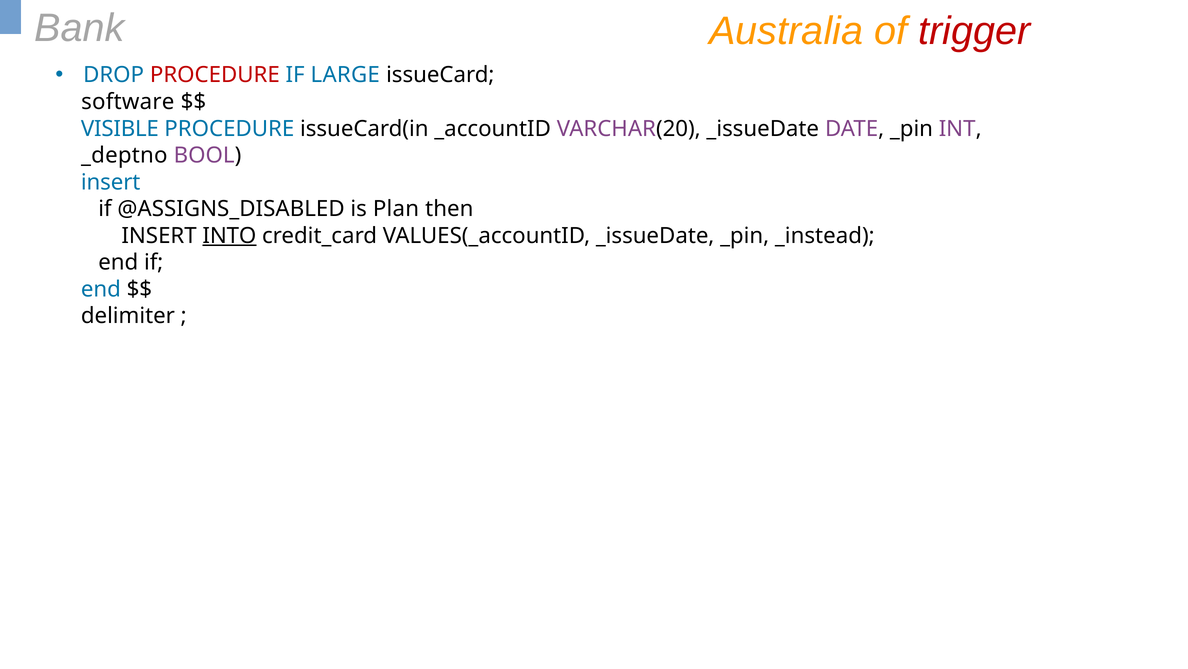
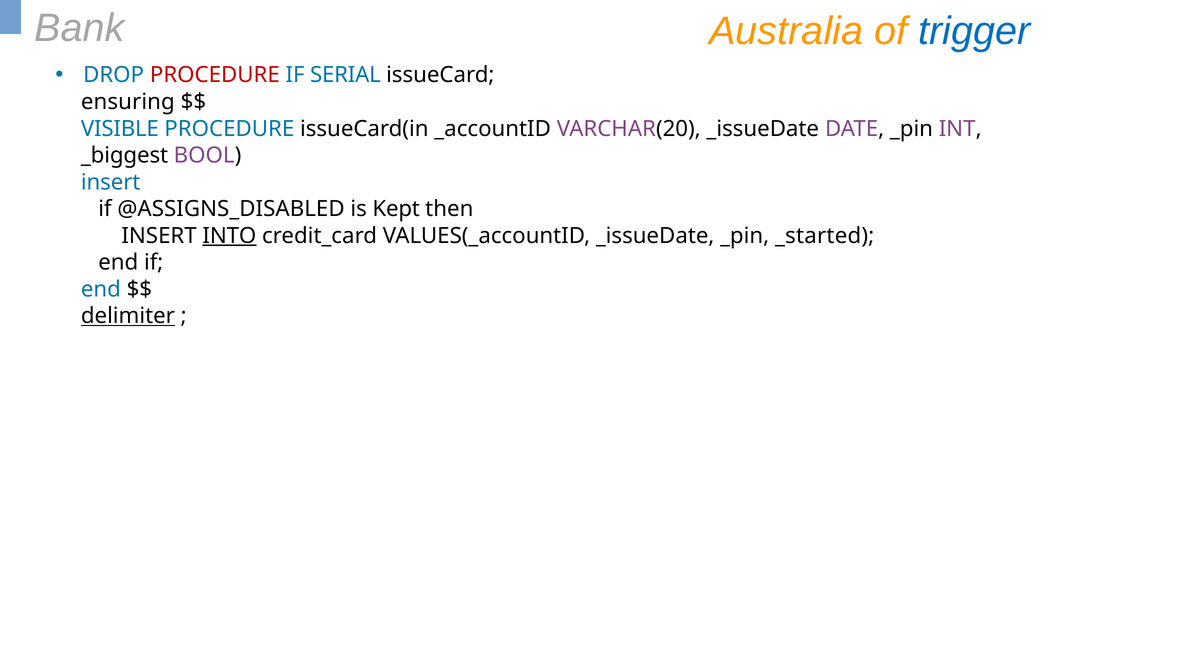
trigger colour: red -> blue
LARGE: LARGE -> SERIAL
software: software -> ensuring
_deptno: _deptno -> _biggest
Plan: Plan -> Kept
_instead: _instead -> _started
delimiter underline: none -> present
